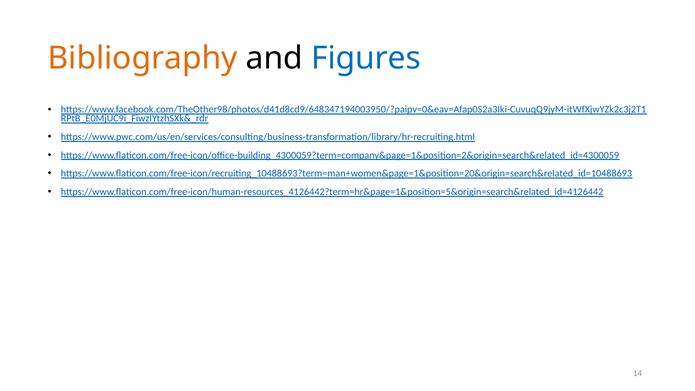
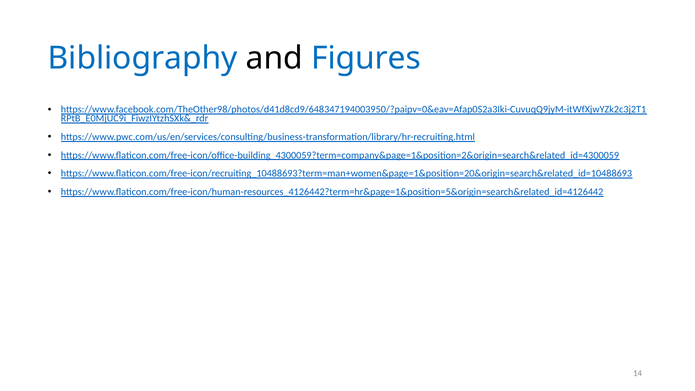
Bibliography colour: orange -> blue
